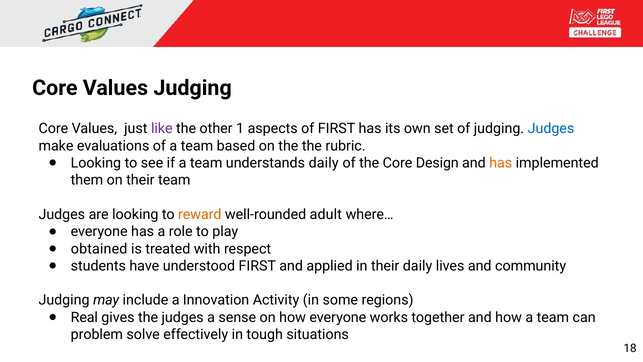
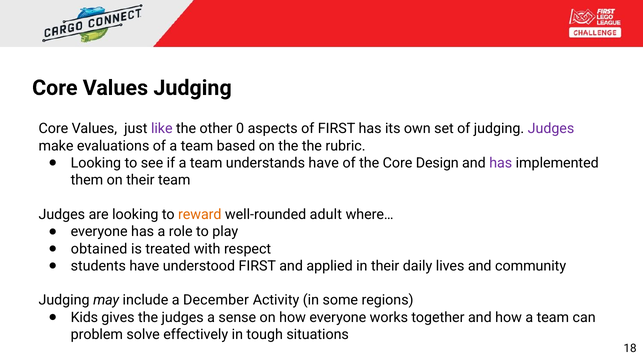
1: 1 -> 0
Judges at (551, 129) colour: blue -> purple
understands daily: daily -> have
has at (501, 163) colour: orange -> purple
Innovation: Innovation -> December
Real: Real -> Kids
